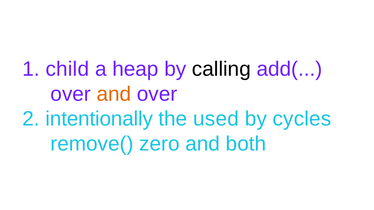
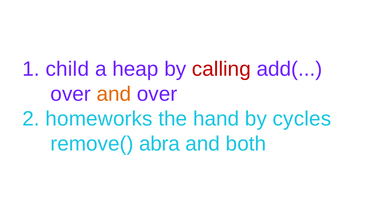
calling colour: black -> red
intentionally: intentionally -> homeworks
used: used -> hand
zero: zero -> abra
